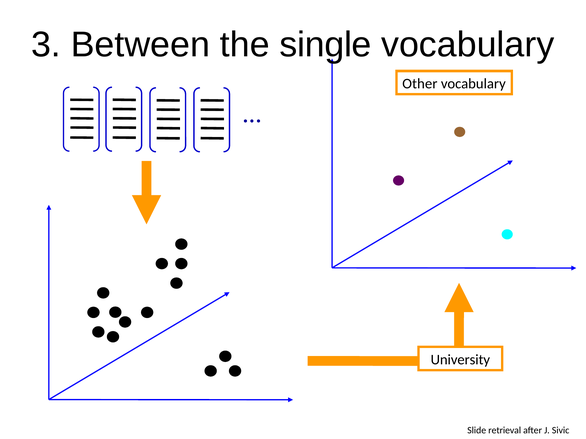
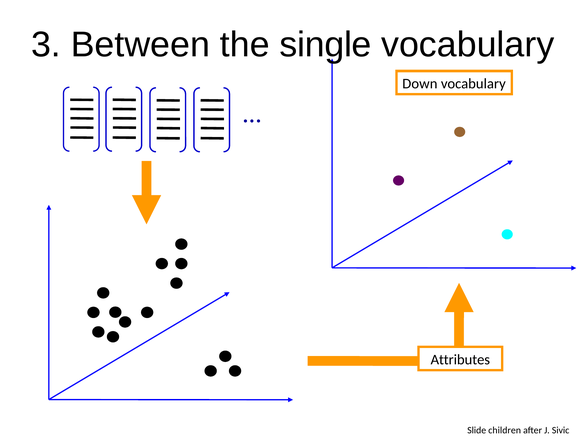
Other: Other -> Down
University: University -> Attributes
retrieval: retrieval -> children
